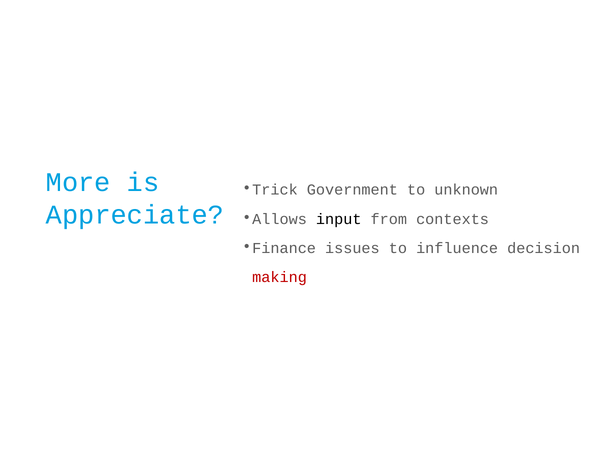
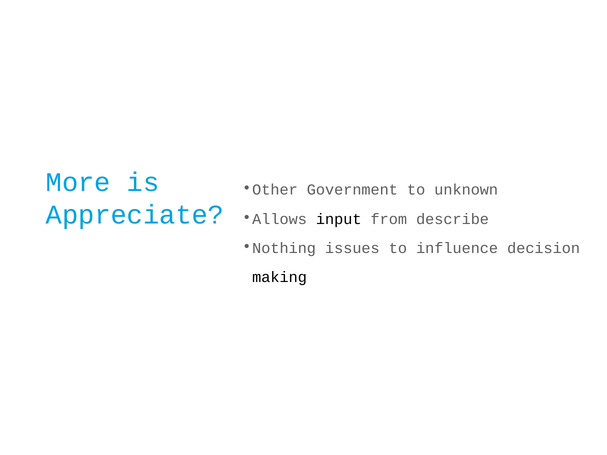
Trick: Trick -> Other
contexts: contexts -> describe
Finance: Finance -> Nothing
making colour: red -> black
